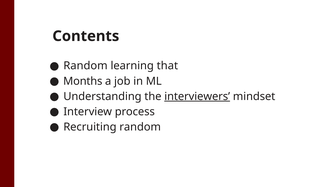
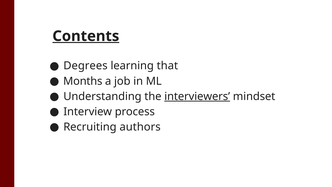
Contents underline: none -> present
Random at (85, 66): Random -> Degrees
Recruiting random: random -> authors
